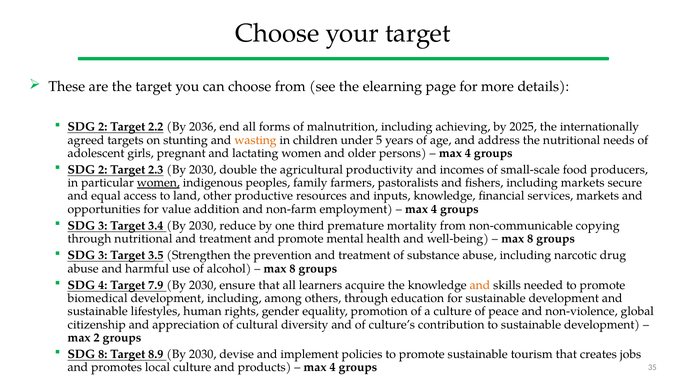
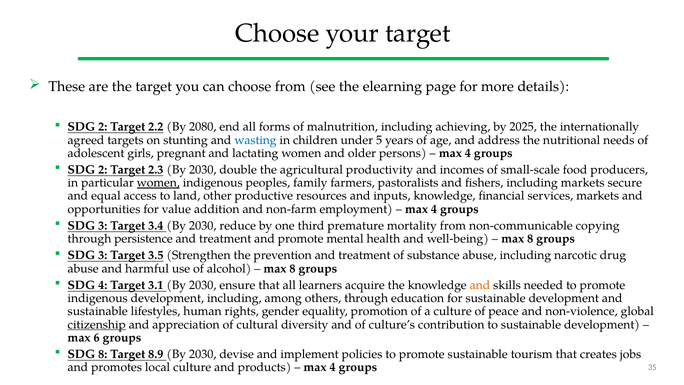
2036: 2036 -> 2080
wasting colour: orange -> blue
through nutritional: nutritional -> persistence
7.9: 7.9 -> 3.1
biomedical at (98, 298): biomedical -> indigenous
citizenship underline: none -> present
max 2: 2 -> 6
